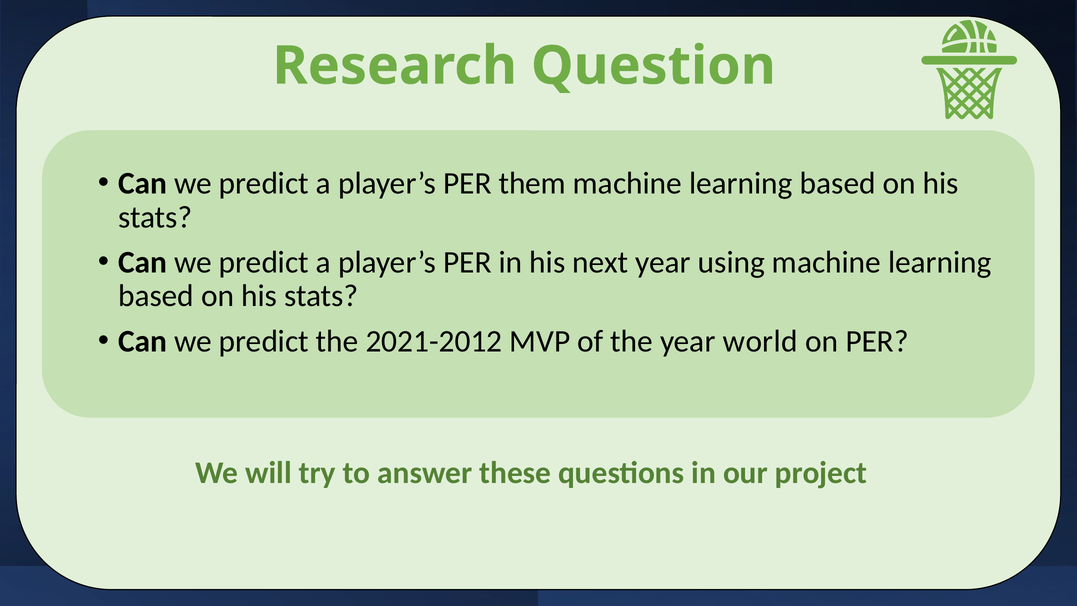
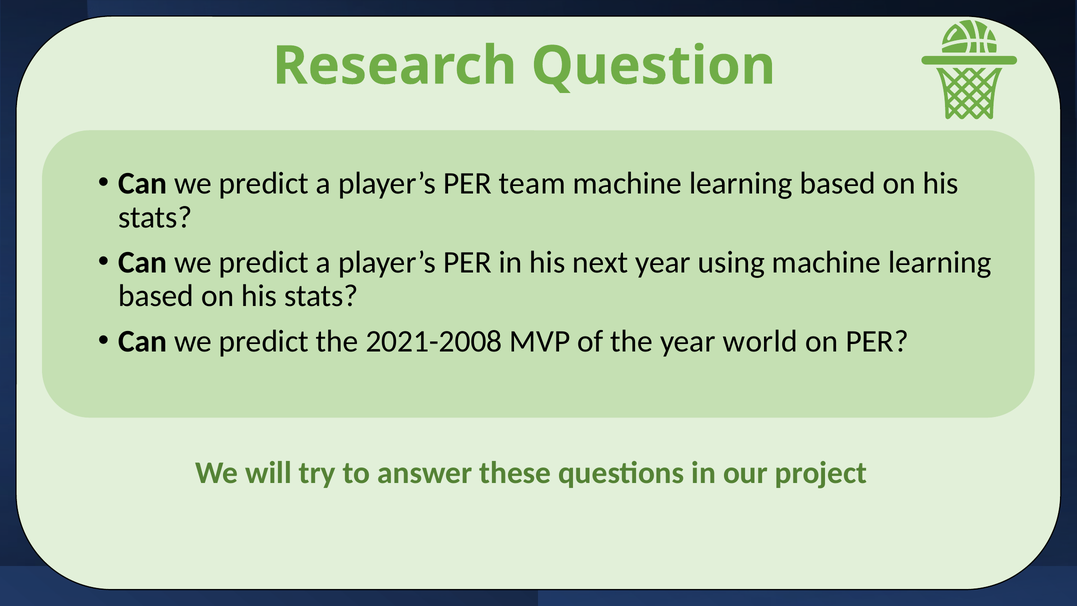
them: them -> team
2021-2012: 2021-2012 -> 2021-2008
